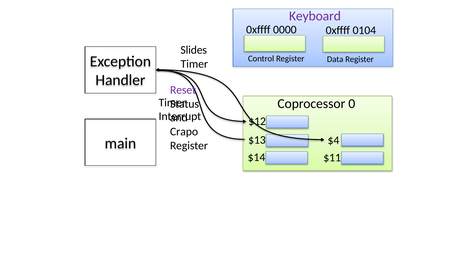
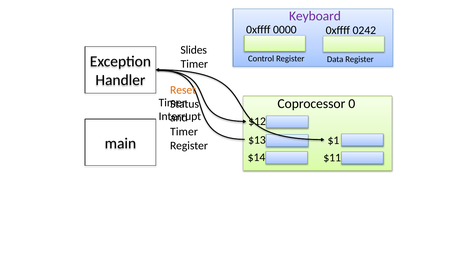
0104: 0104 -> 0242
Reset colour: purple -> orange
Crapo at (184, 132): Crapo -> Timer
$4: $4 -> $1
